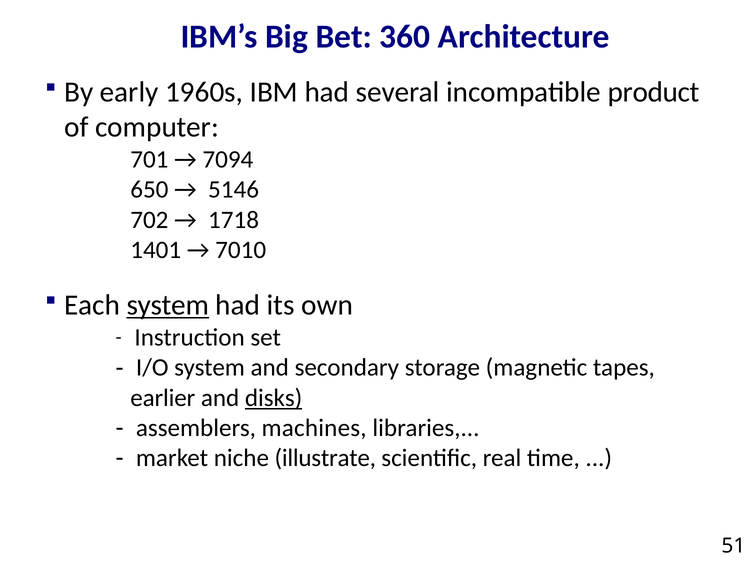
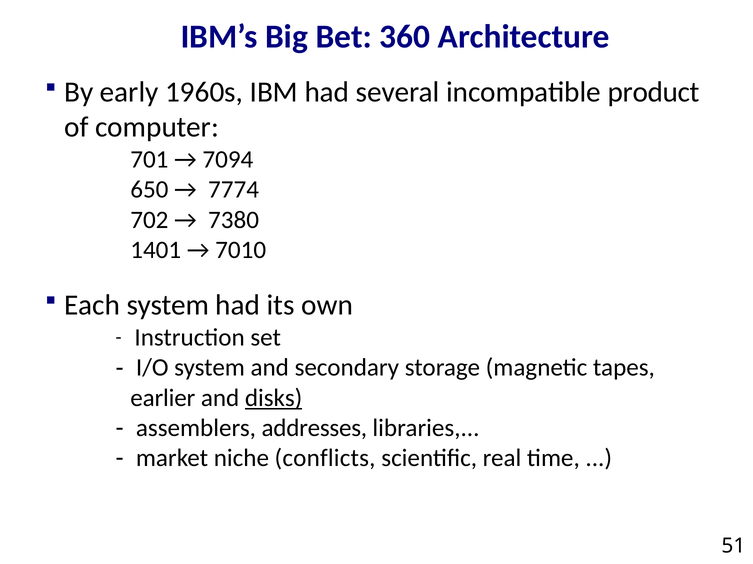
5146: 5146 -> 7774
1718: 1718 -> 7380
system at (168, 306) underline: present -> none
machines: machines -> addresses
illustrate: illustrate -> conflicts
